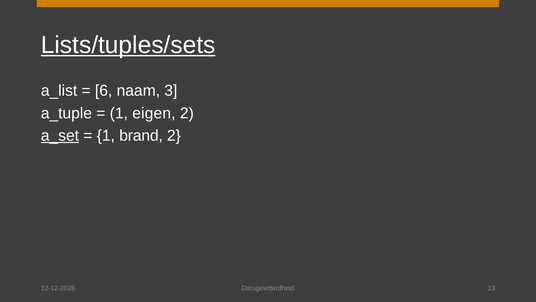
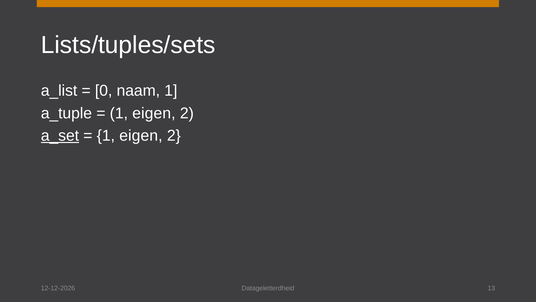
Lists/tuples/sets underline: present -> none
6: 6 -> 0
naam 3: 3 -> 1
brand at (141, 136): brand -> eigen
